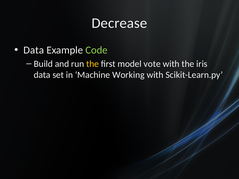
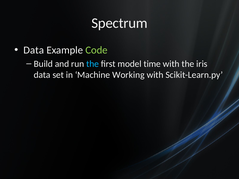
Decrease: Decrease -> Spectrum
the at (93, 64) colour: yellow -> light blue
vote: vote -> time
